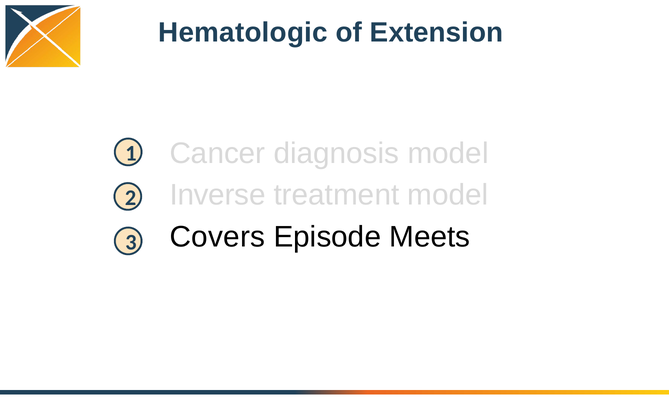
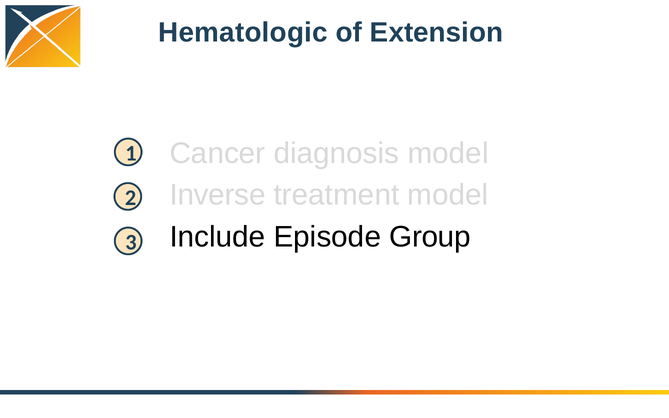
Covers: Covers -> Include
Meets: Meets -> Group
